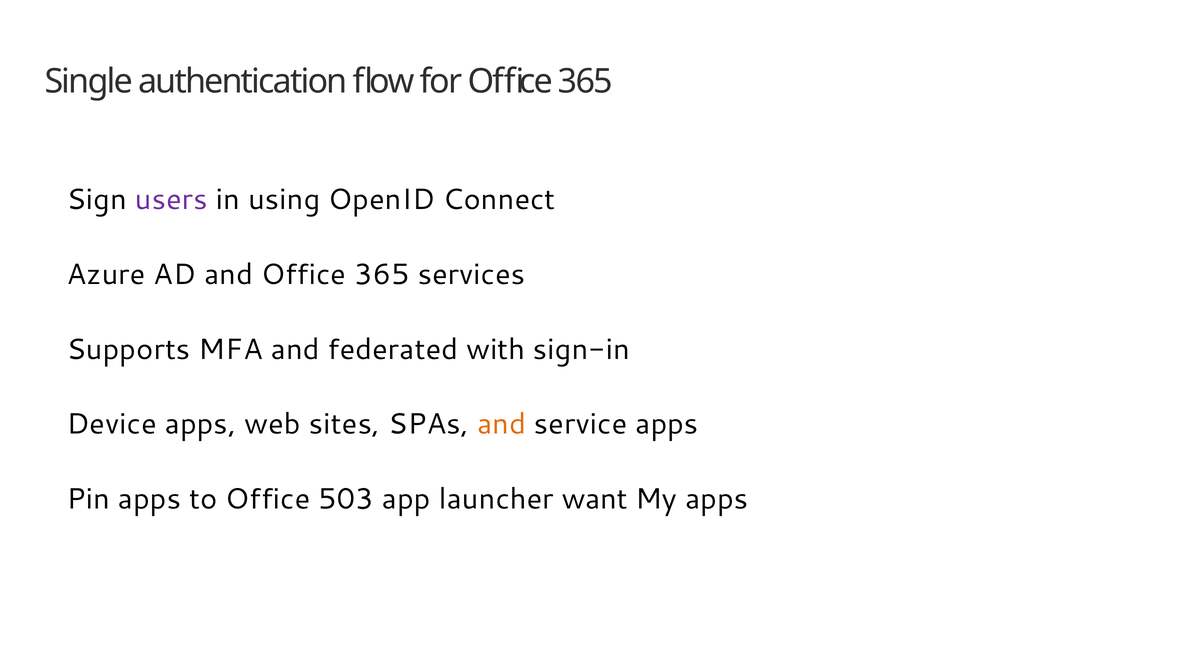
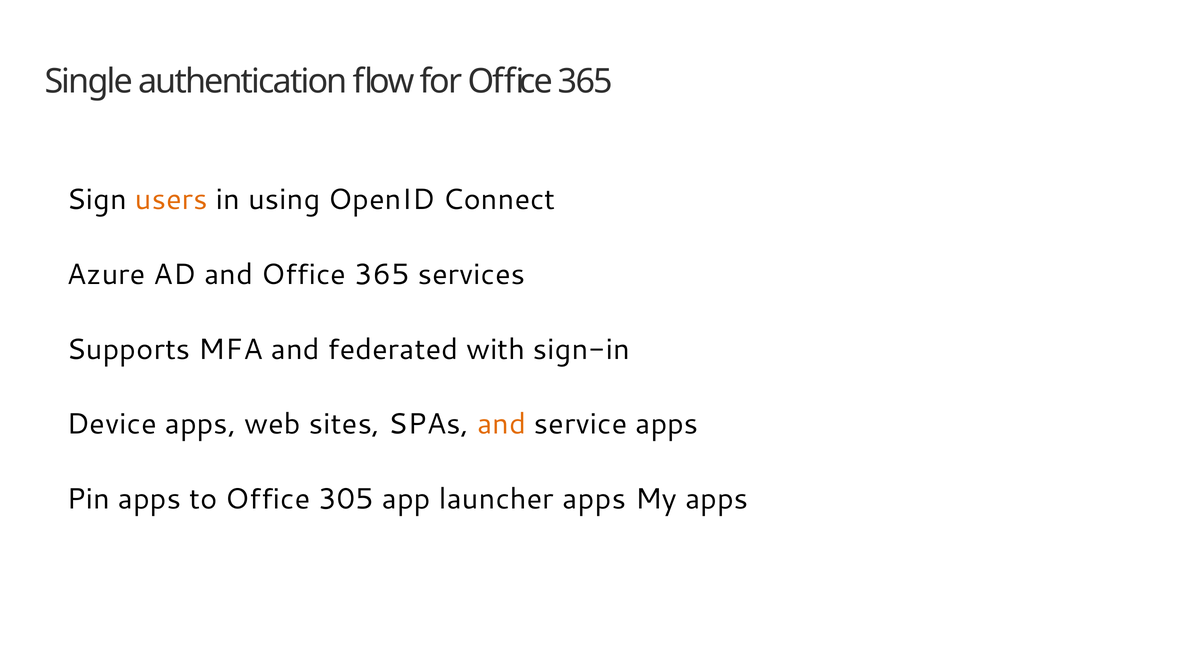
users colour: purple -> orange
503: 503 -> 305
launcher want: want -> apps
